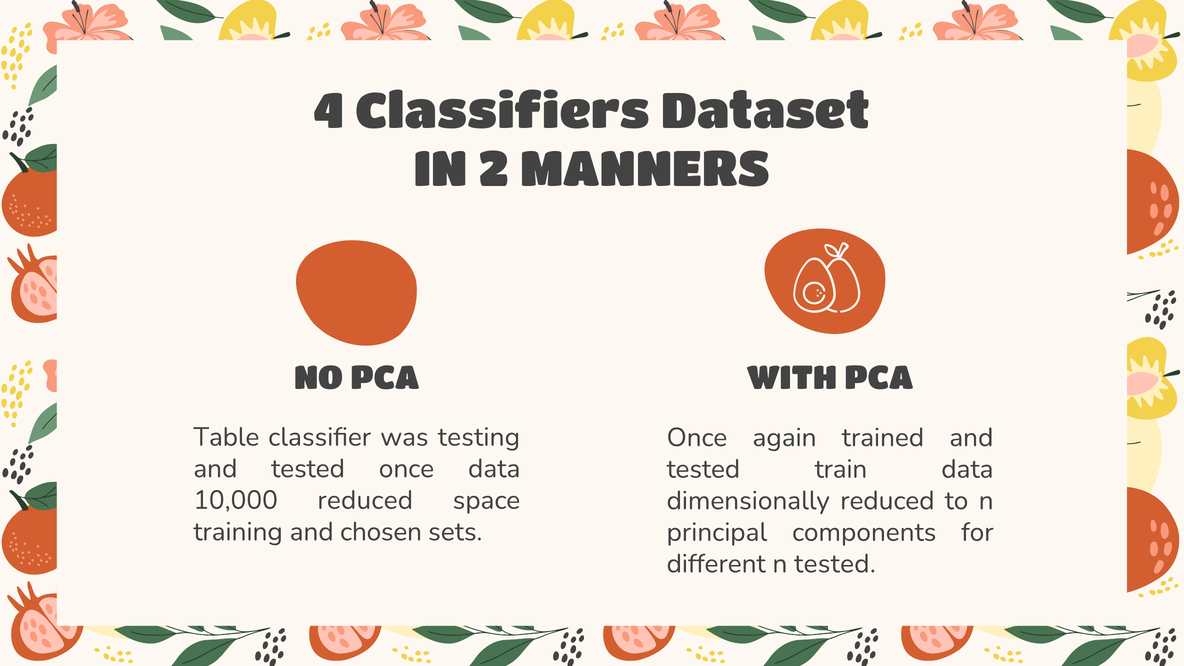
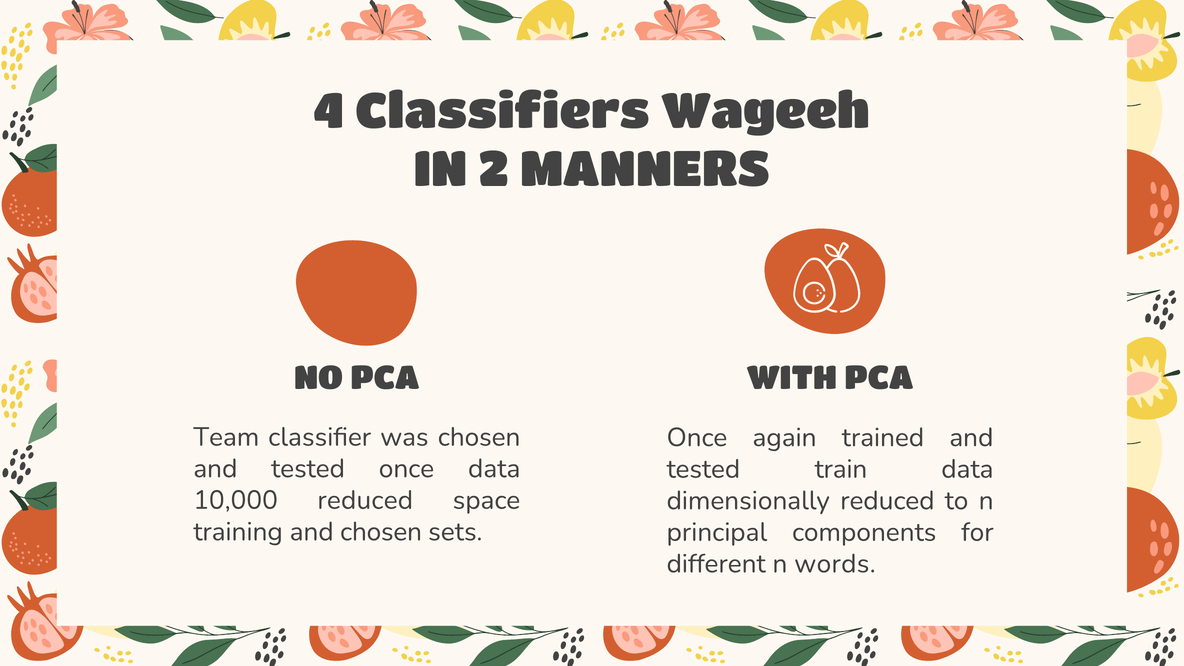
Dataset: Dataset -> Wageeh
Table: Table -> Team
was testing: testing -> chosen
n tested: tested -> words
